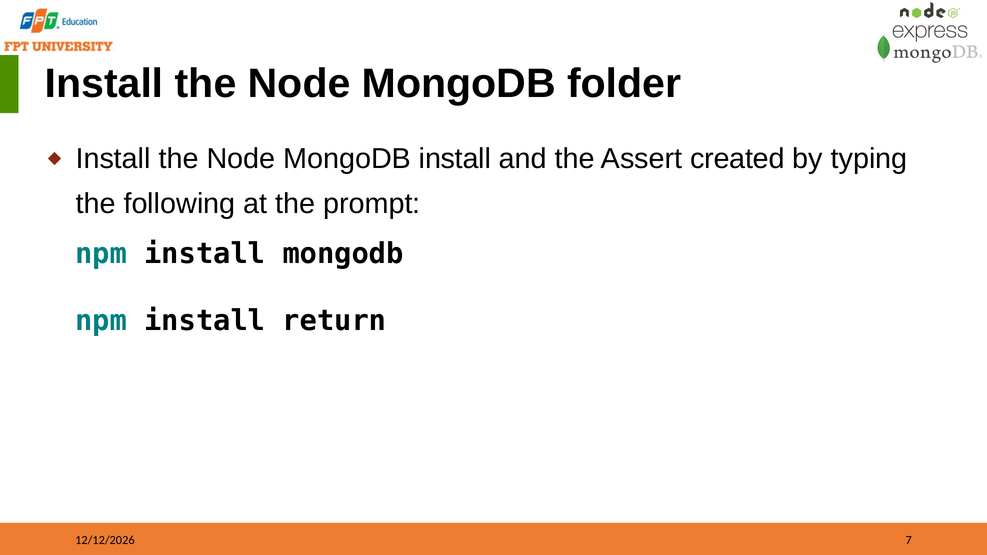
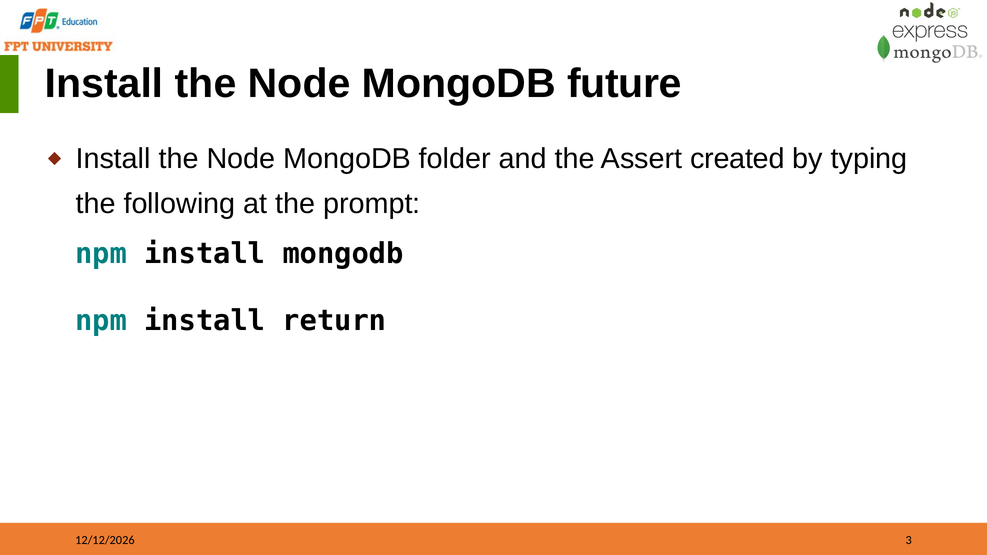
folder: folder -> future
MongoDB install: install -> folder
7: 7 -> 3
